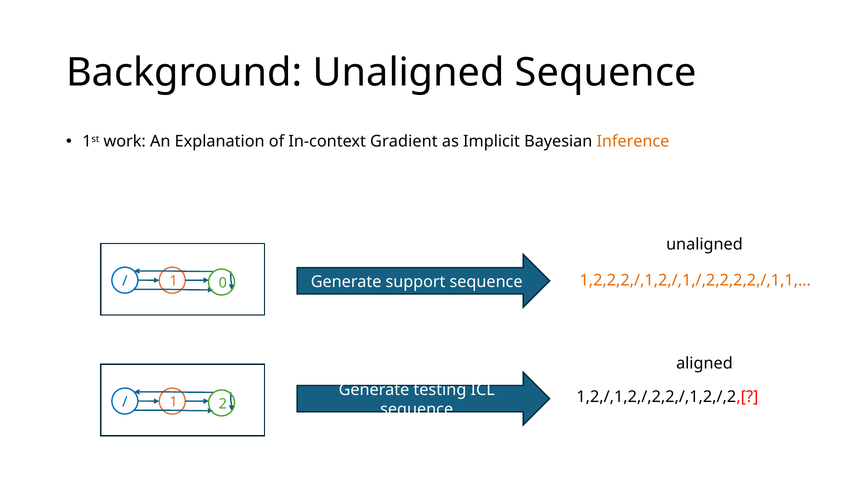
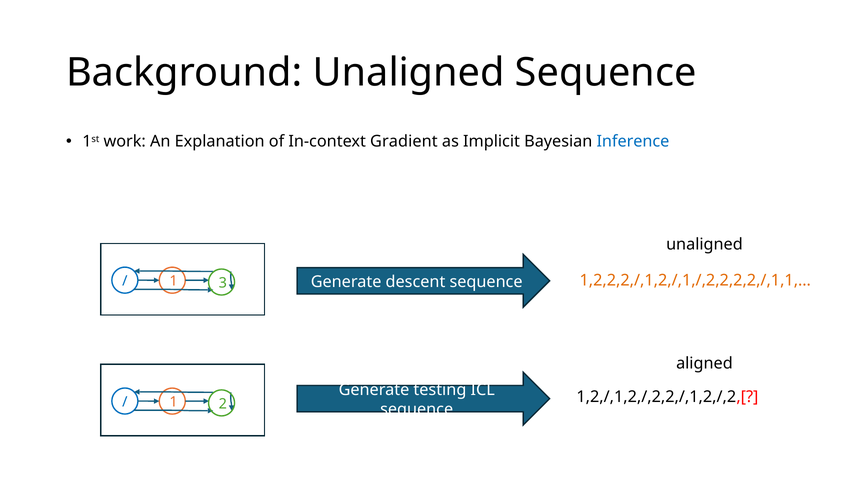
Inference colour: orange -> blue
0: 0 -> 3
support: support -> descent
